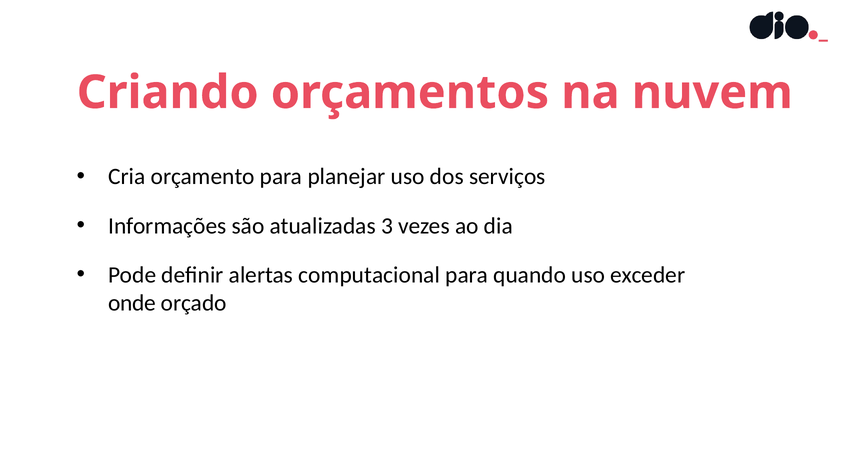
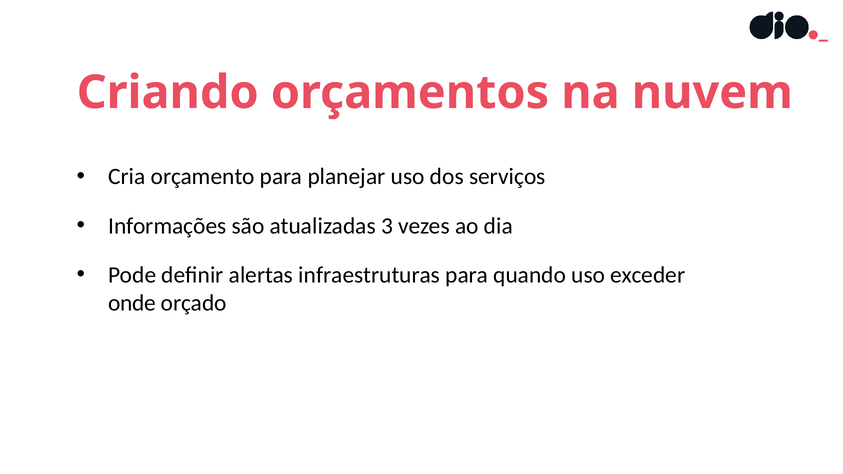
computacional: computacional -> infraestruturas
